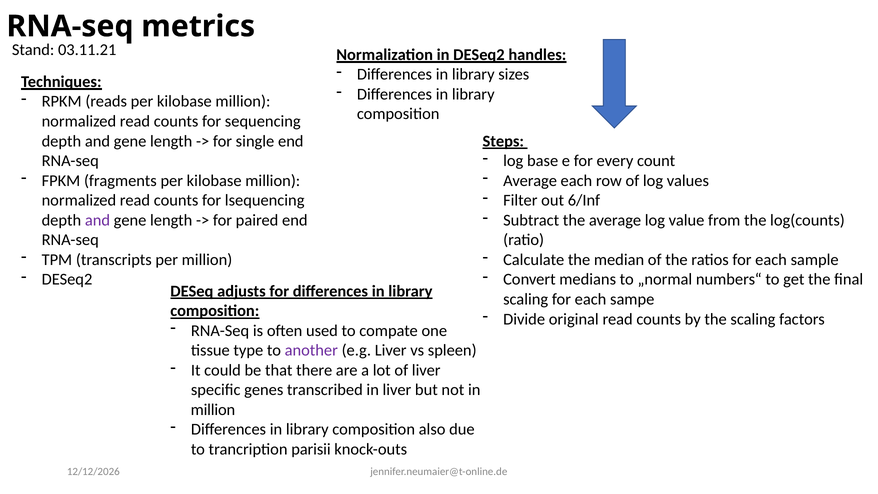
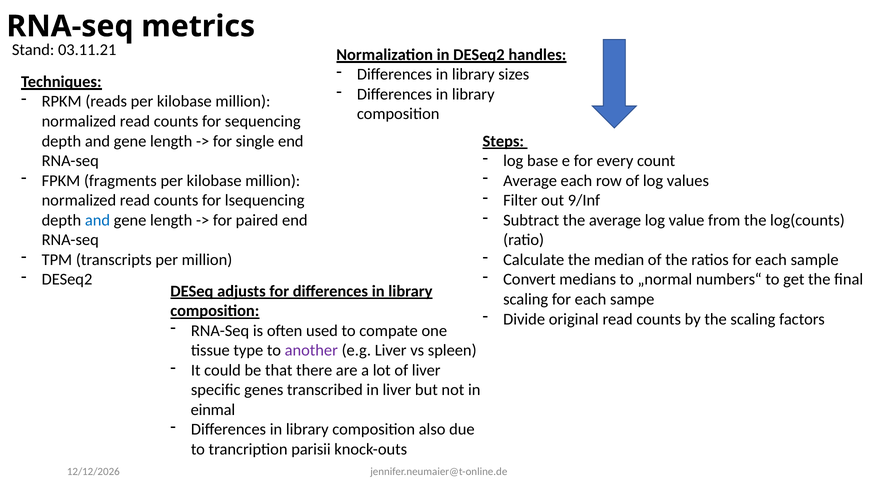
6/Inf: 6/Inf -> 9/Inf
and at (97, 220) colour: purple -> blue
million at (213, 410): million -> einmal
